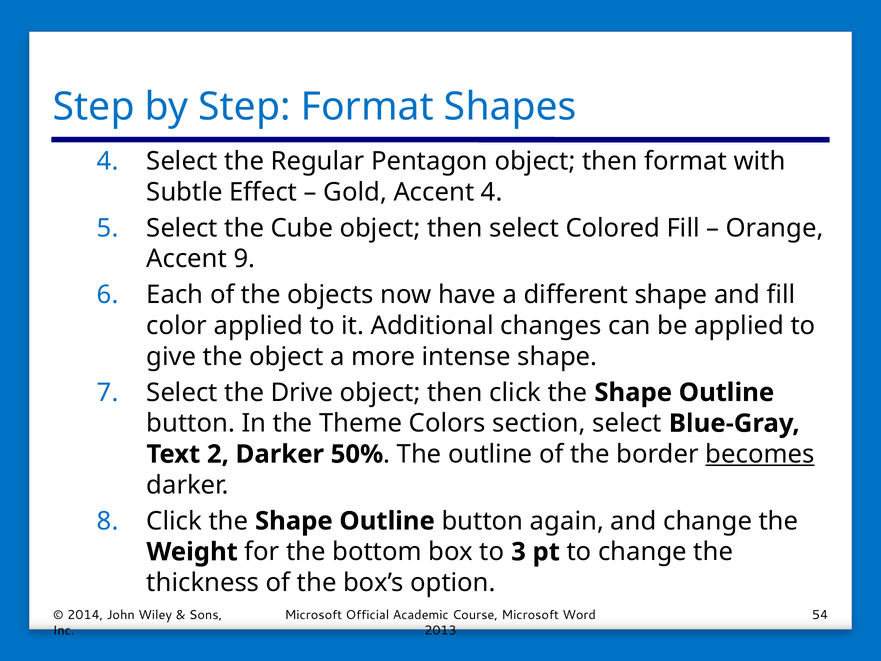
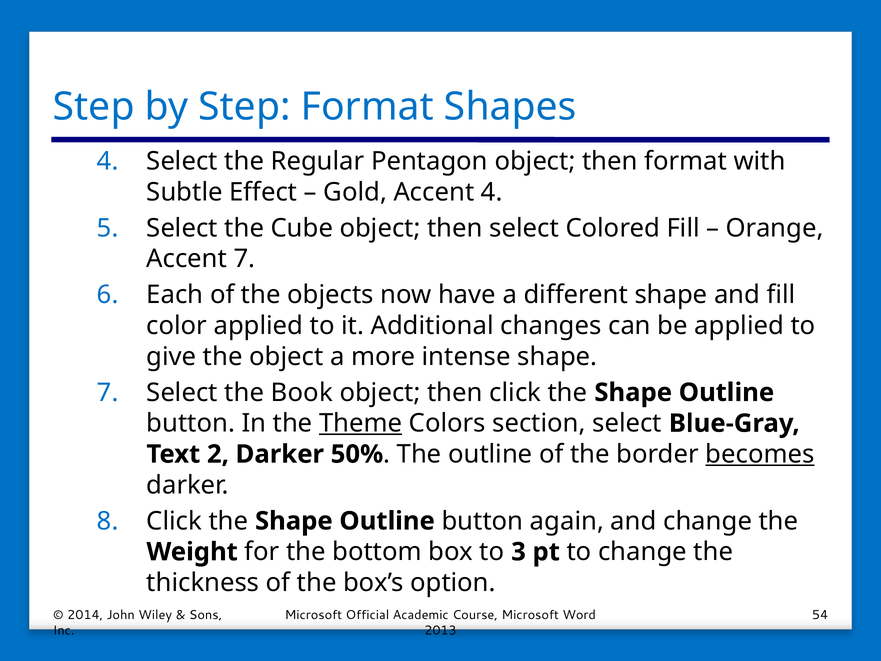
Accent 9: 9 -> 7
Drive: Drive -> Book
Theme underline: none -> present
